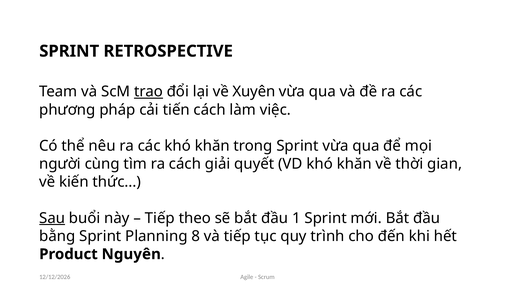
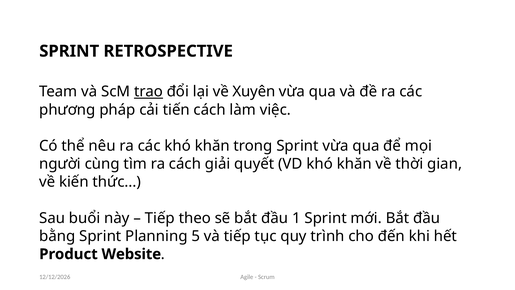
Sau underline: present -> none
8: 8 -> 5
Nguyên: Nguyên -> Website
